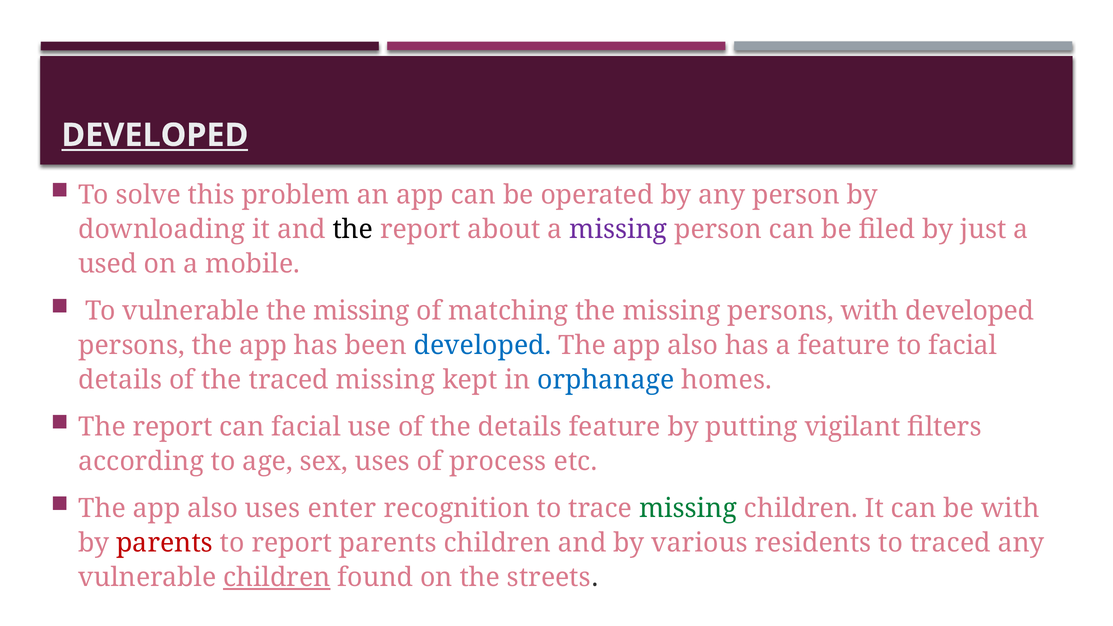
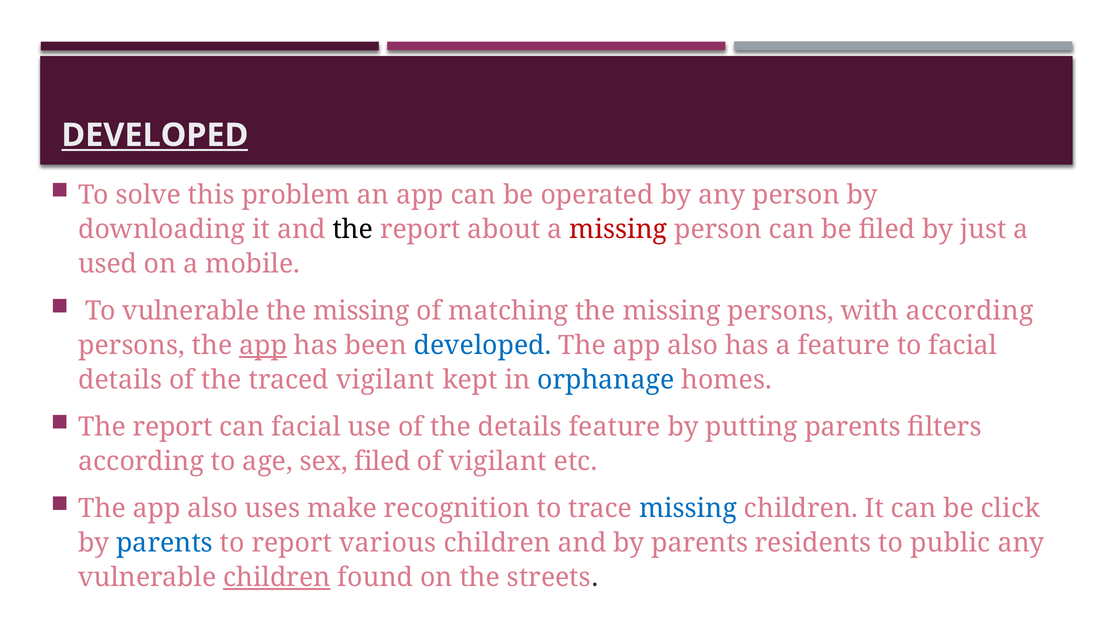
missing at (618, 230) colour: purple -> red
with developed: developed -> according
app at (263, 346) underline: none -> present
traced missing: missing -> vigilant
putting vigilant: vigilant -> parents
sex uses: uses -> filed
of process: process -> vigilant
enter: enter -> make
missing at (688, 509) colour: green -> blue
be with: with -> click
parents at (165, 543) colour: red -> blue
report parents: parents -> various
and by various: various -> parents
to traced: traced -> public
